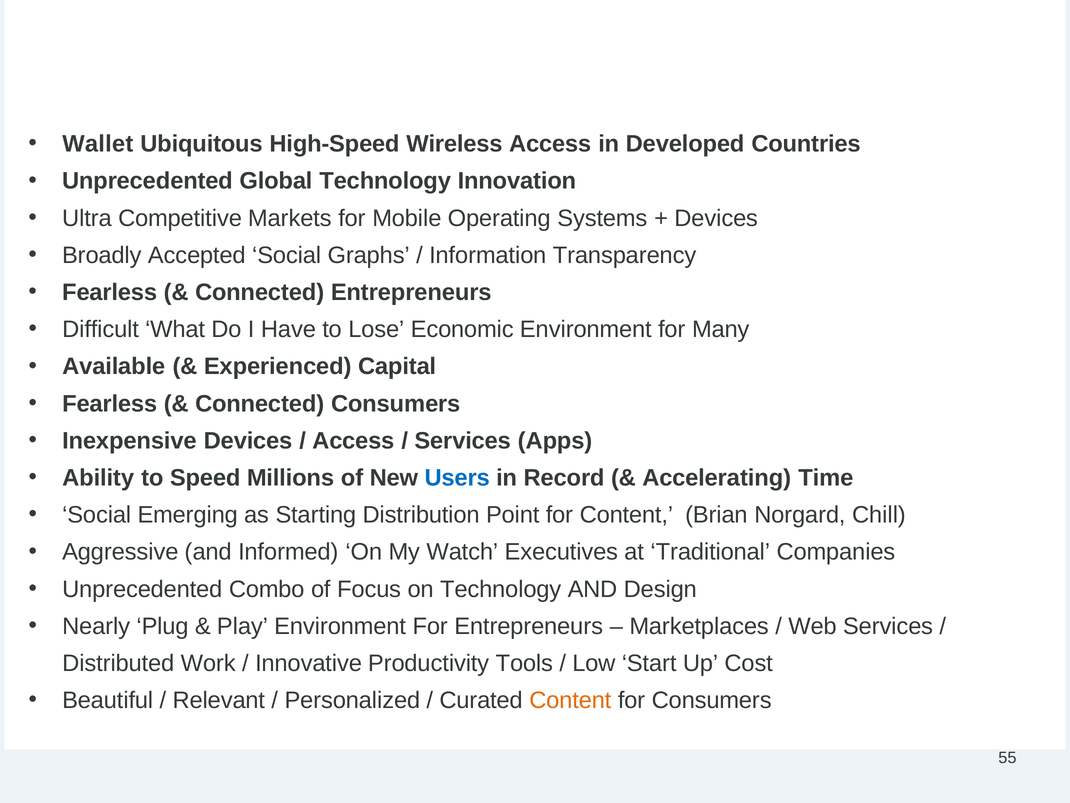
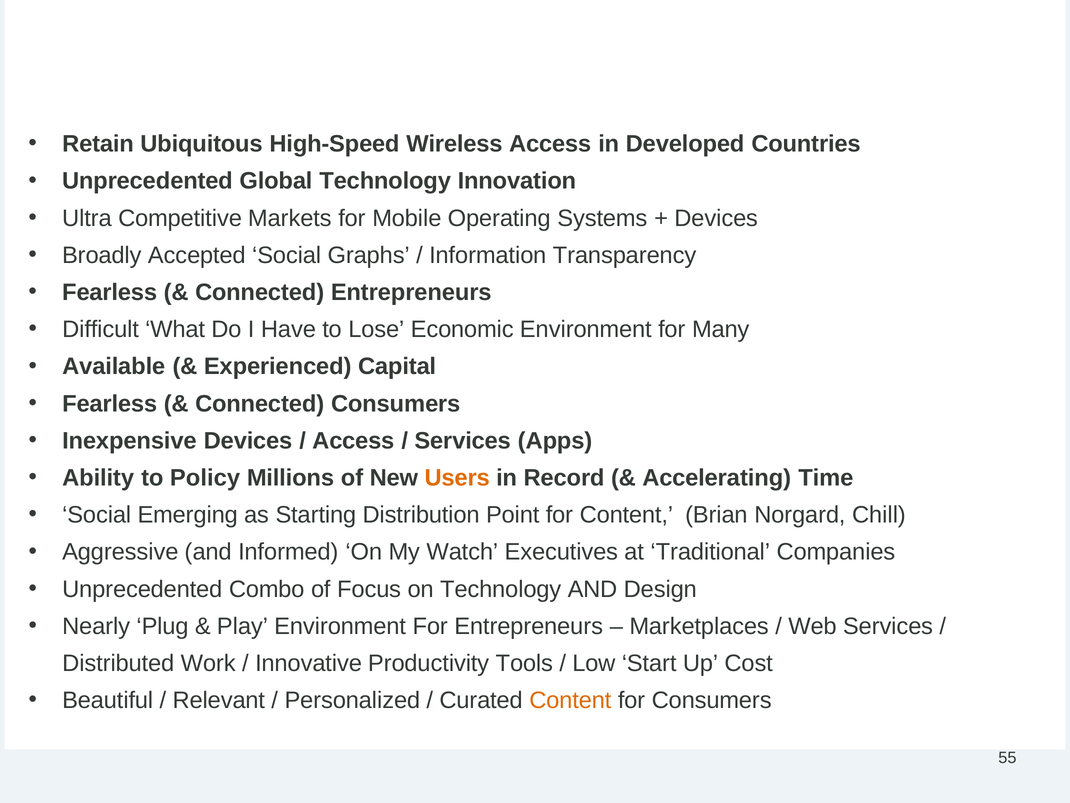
Wallet: Wallet -> Retain
Speed: Speed -> Policy
Users colour: blue -> orange
